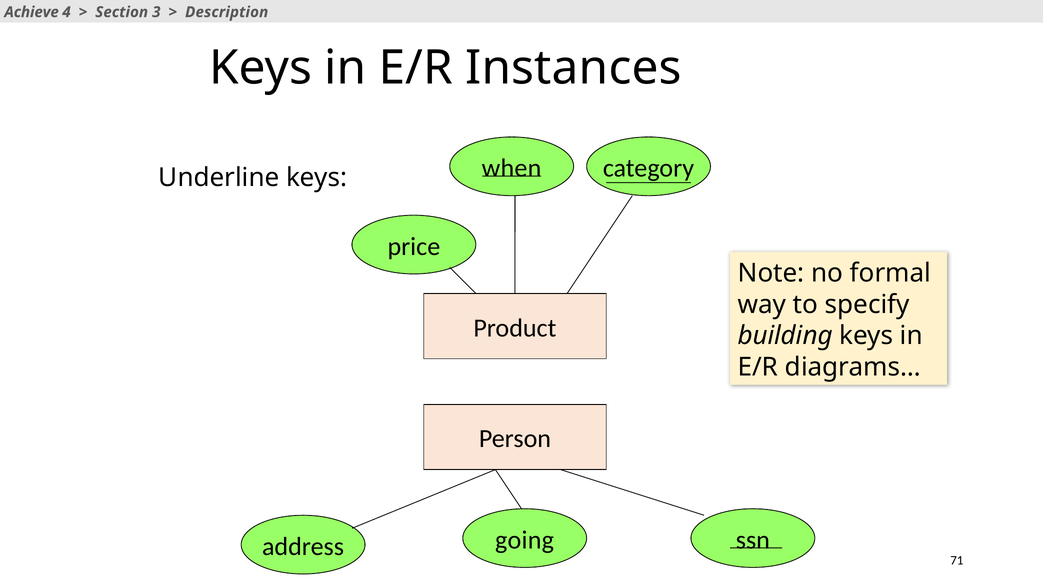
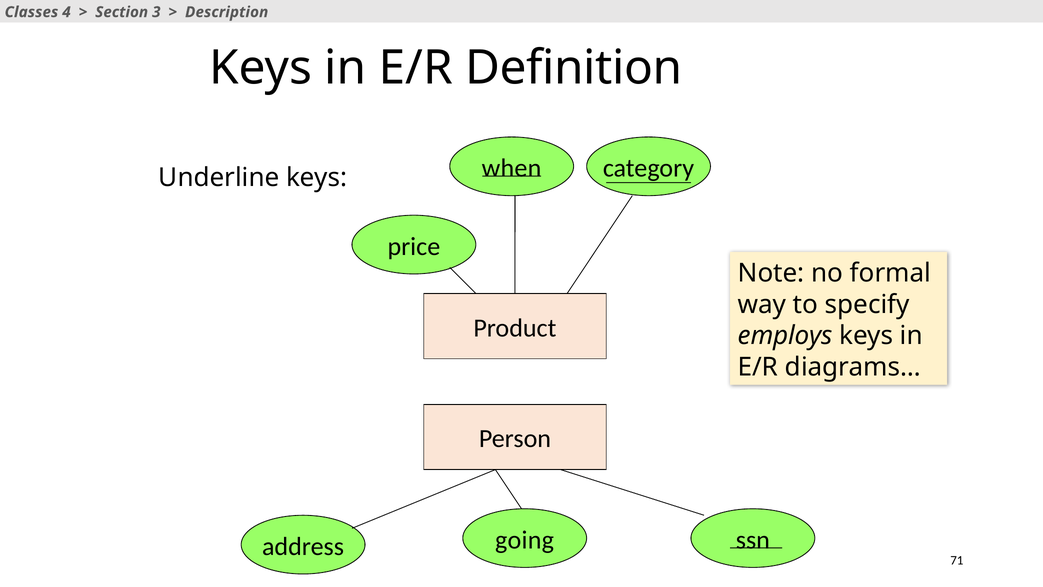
Achieve: Achieve -> Classes
Instances: Instances -> Definition
building: building -> employs
